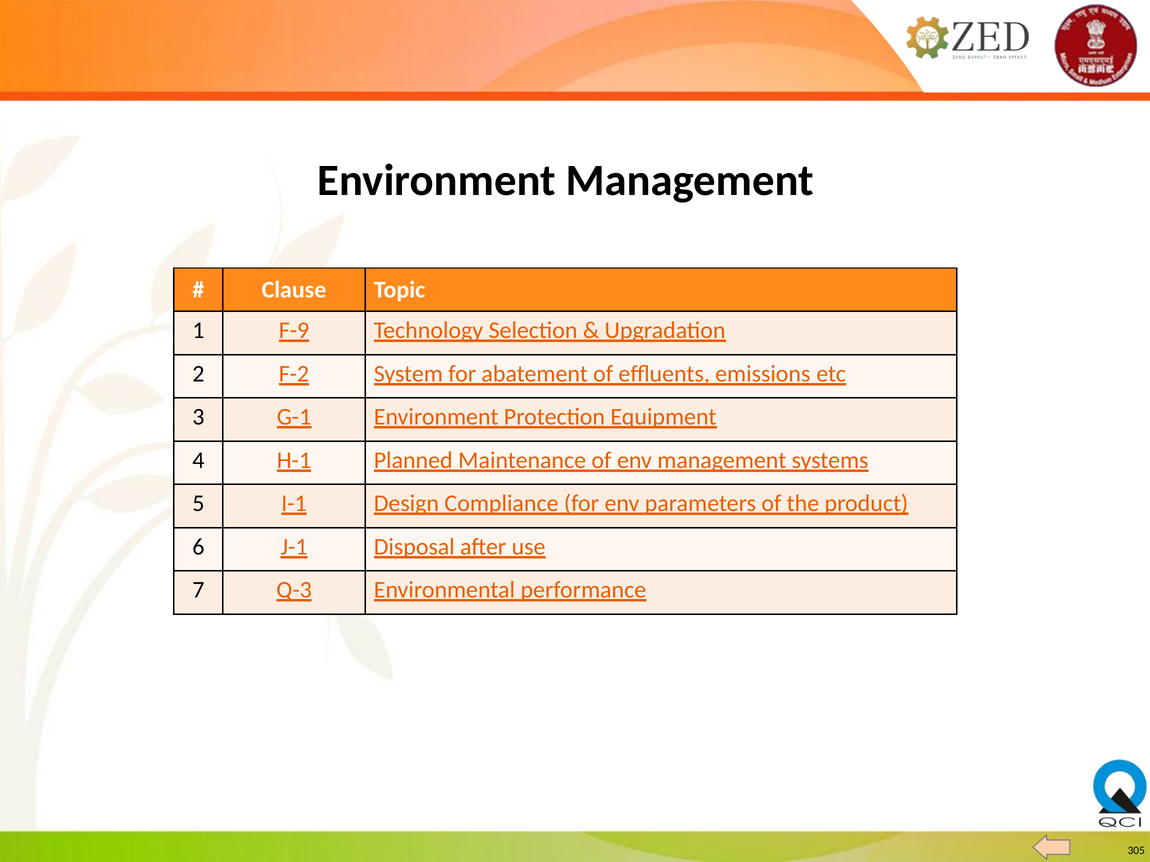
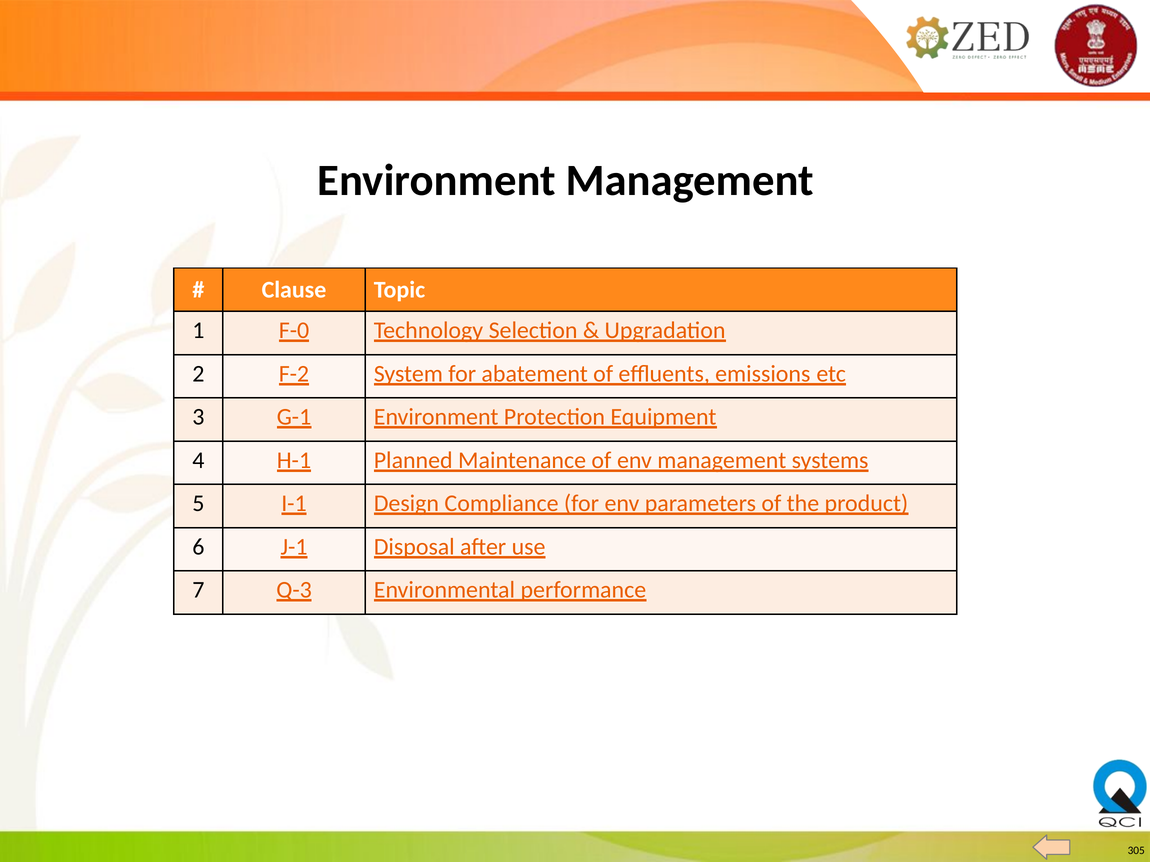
F-9: F-9 -> F-0
